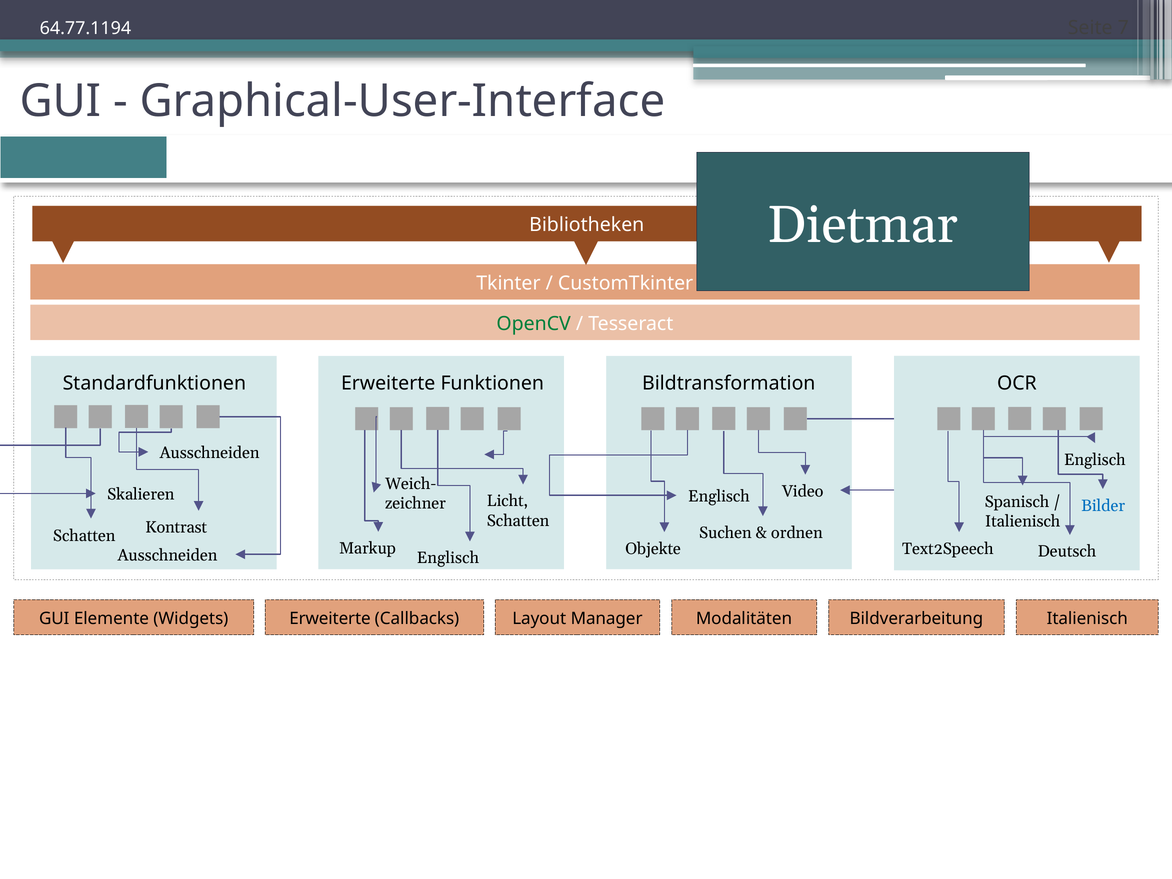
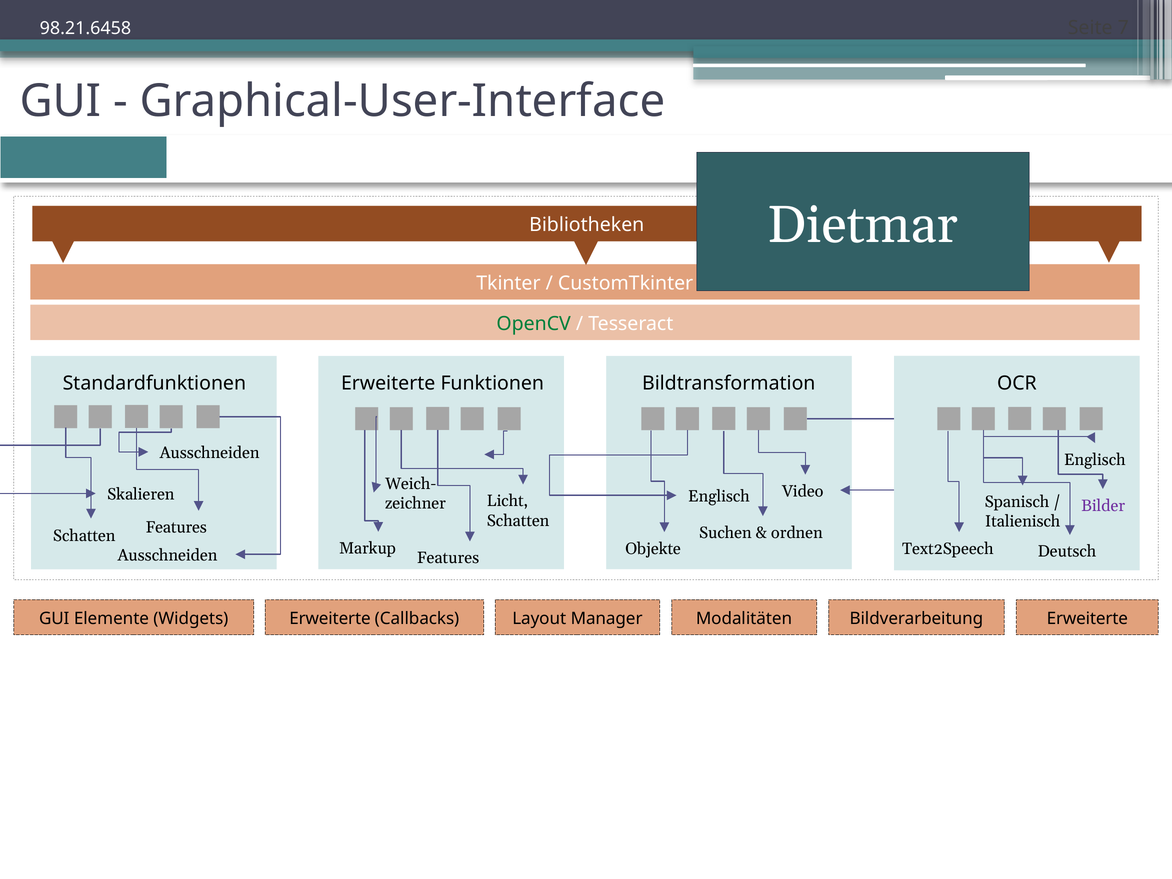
64.77.1194: 64.77.1194 -> 98.21.6458
Bilder colour: blue -> purple
Kontrast at (176, 527): Kontrast -> Features
Englisch at (448, 558): Englisch -> Features
Bildverarbeitung Italienisch: Italienisch -> Erweiterte
